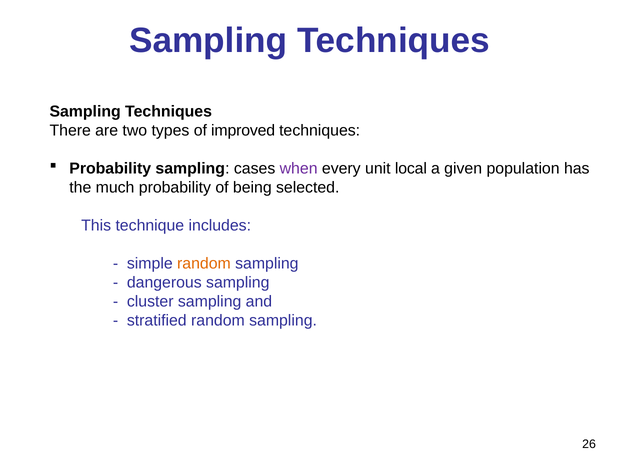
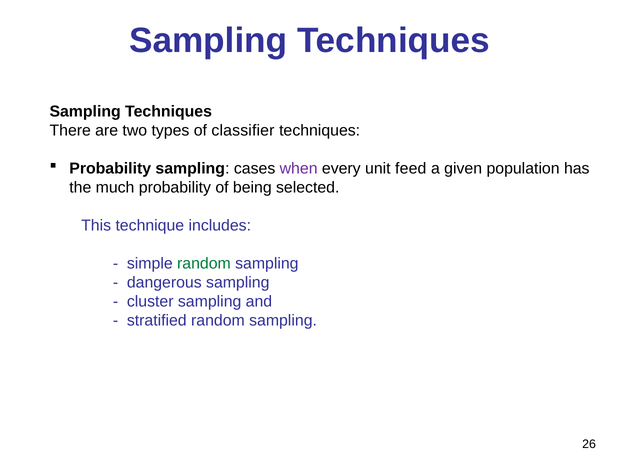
improved: improved -> classifier
local: local -> feed
random at (204, 264) colour: orange -> green
